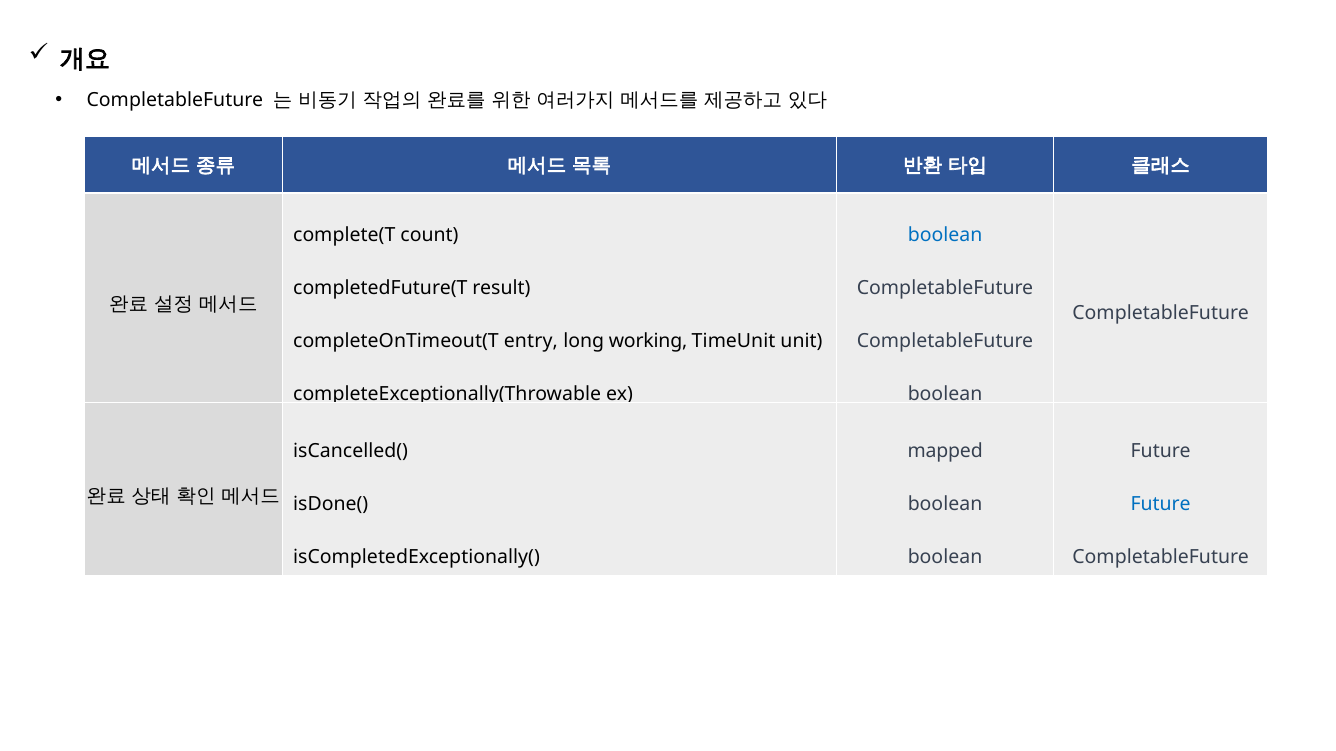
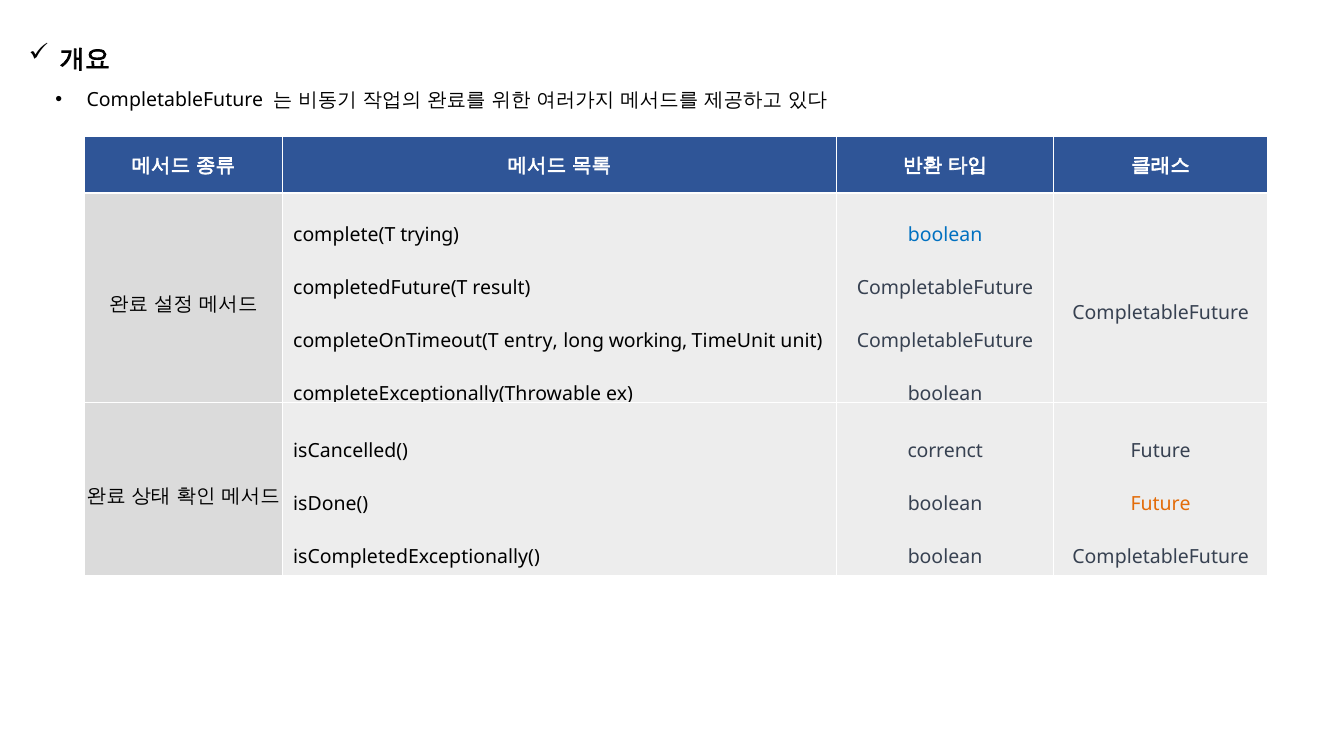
count: count -> trying
mapped: mapped -> correnct
Future at (1161, 504) colour: blue -> orange
